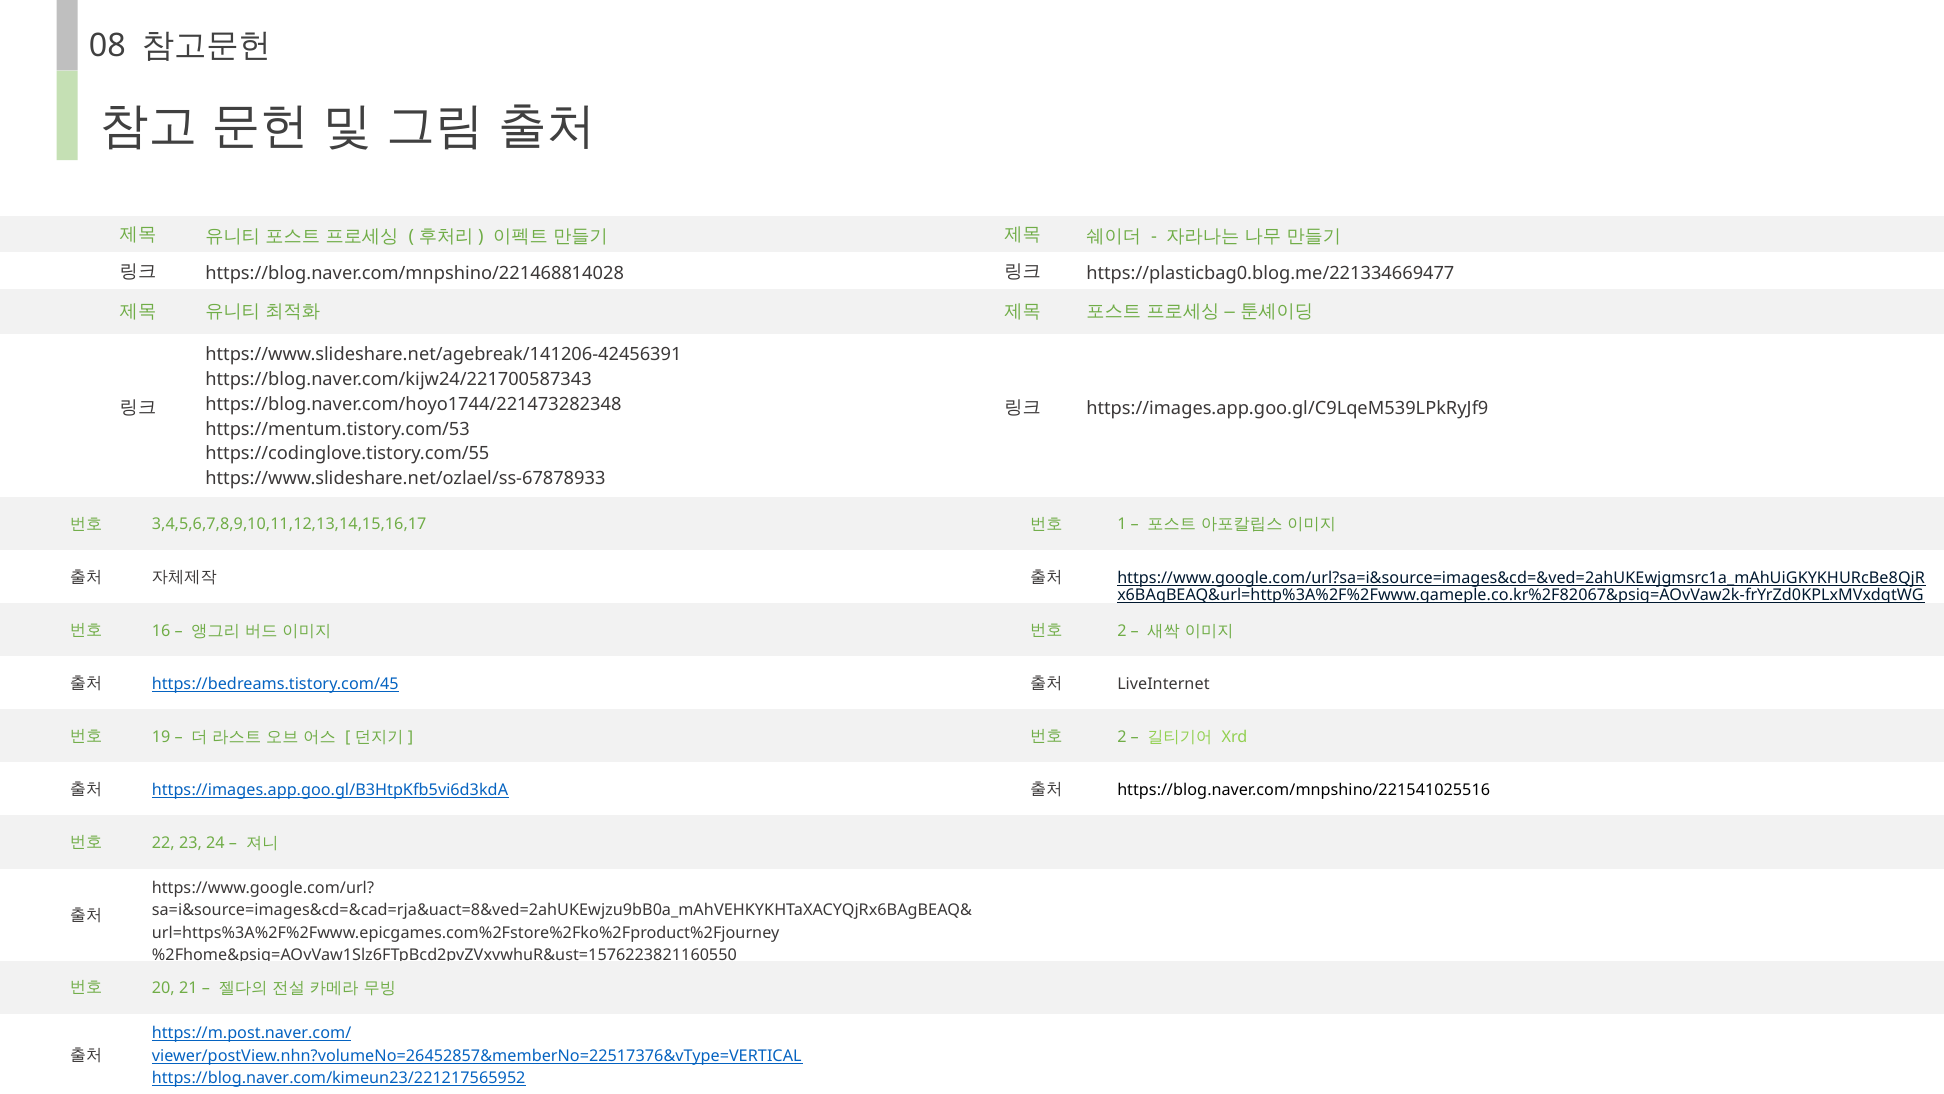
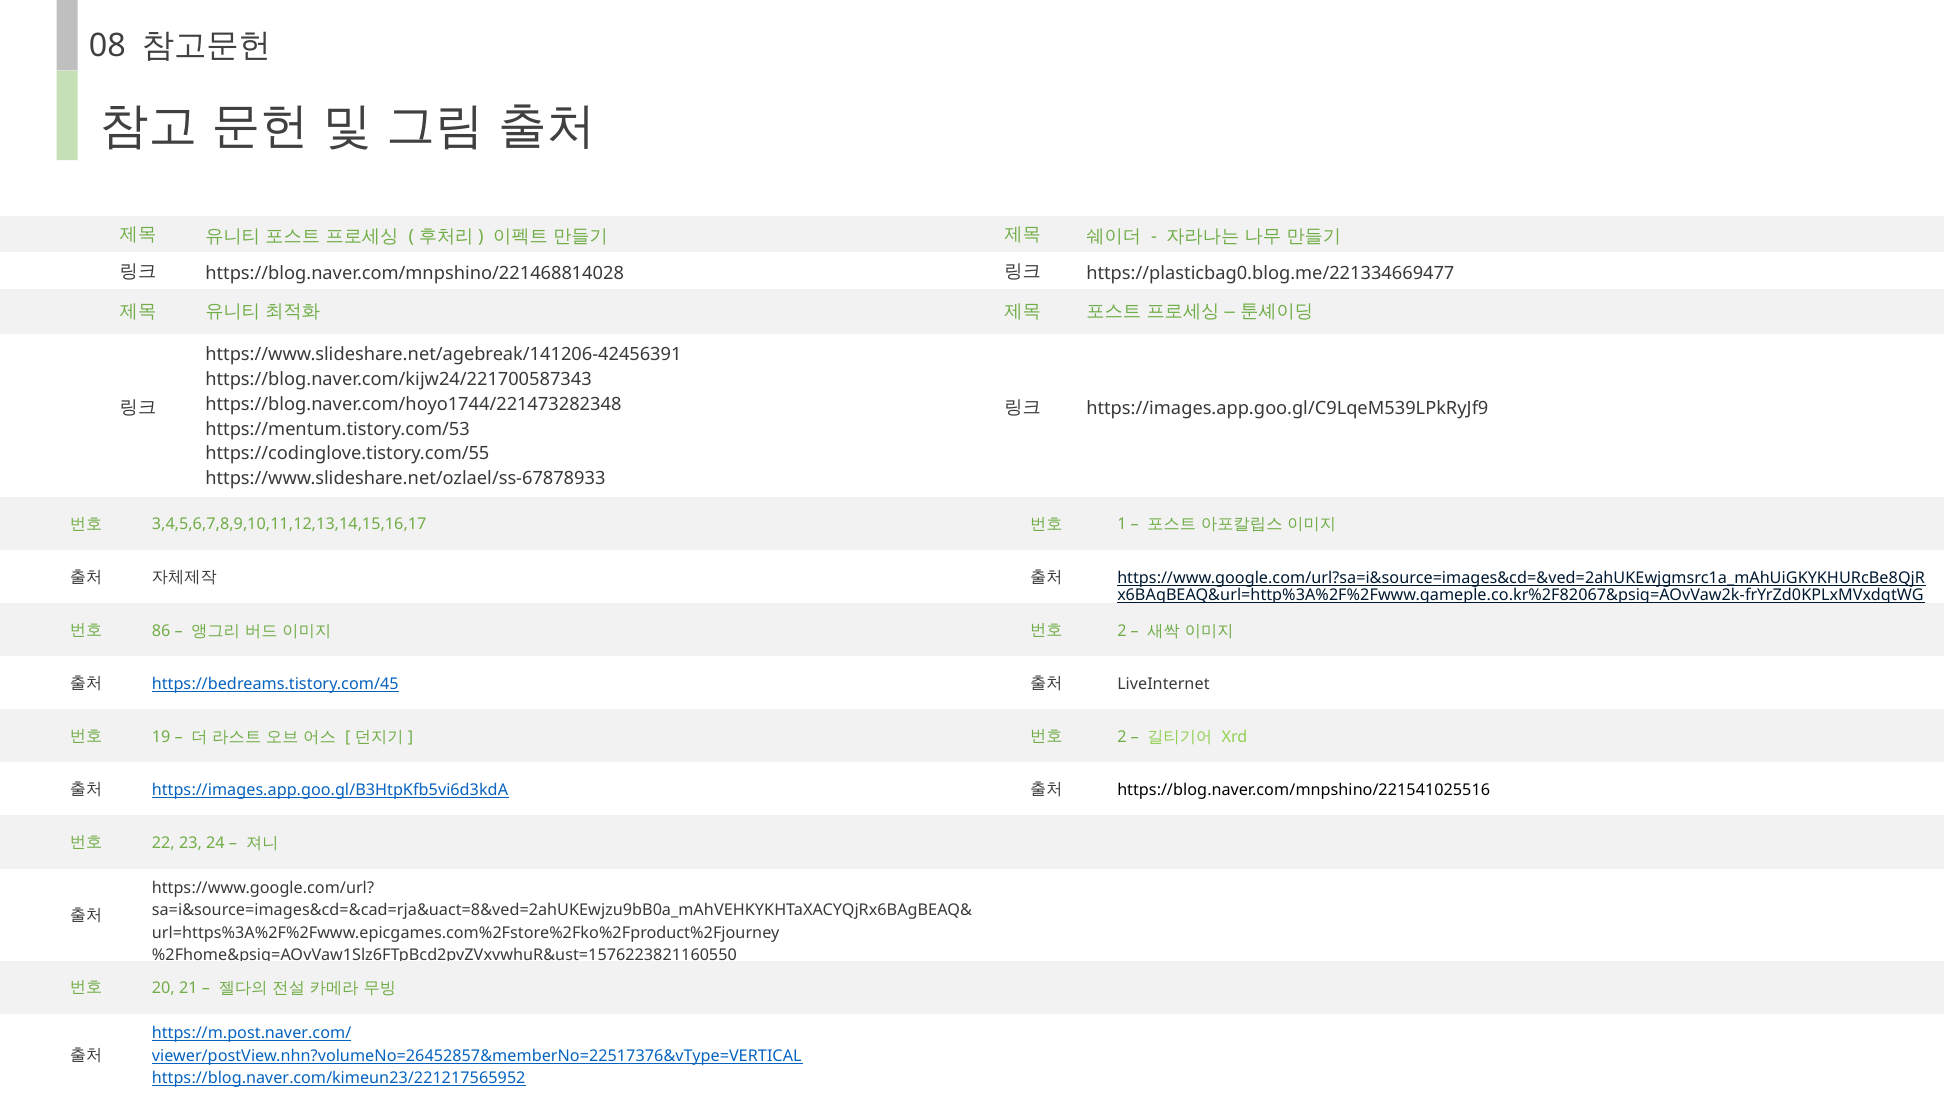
16: 16 -> 86
